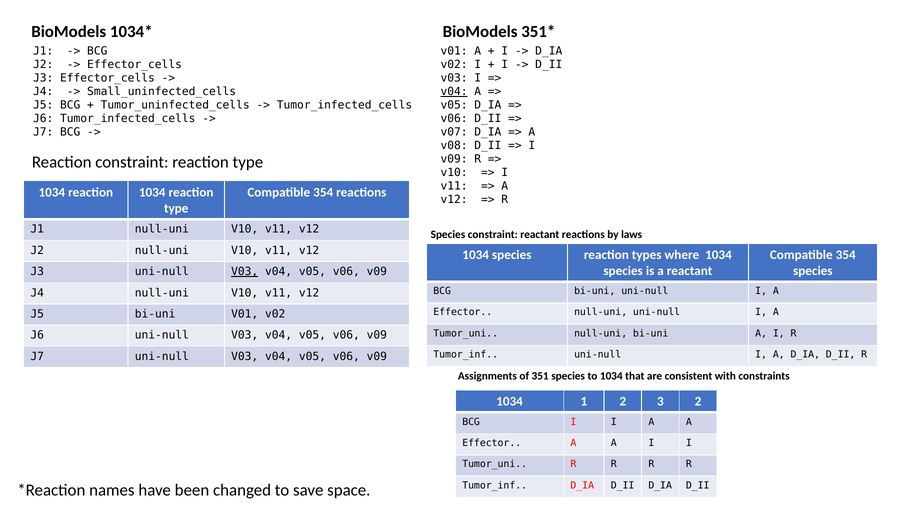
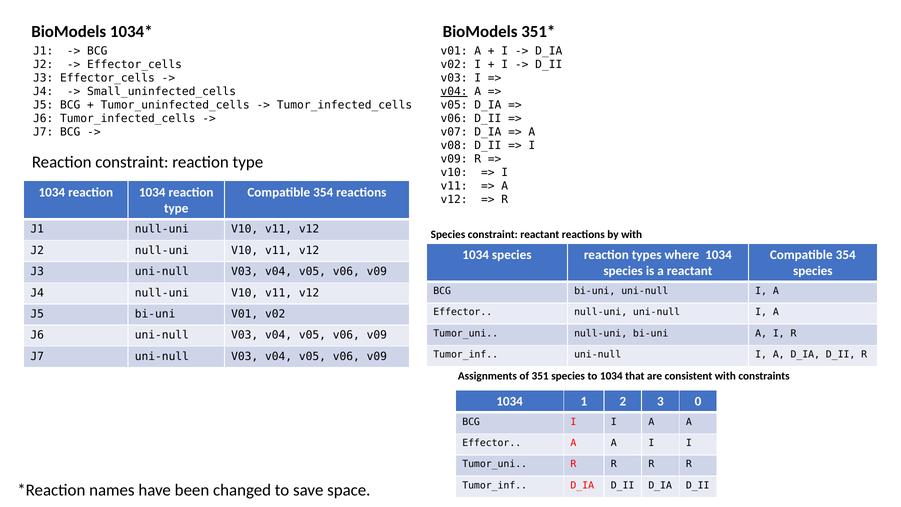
by laws: laws -> with
V03 at (245, 272) underline: present -> none
3 2: 2 -> 0
